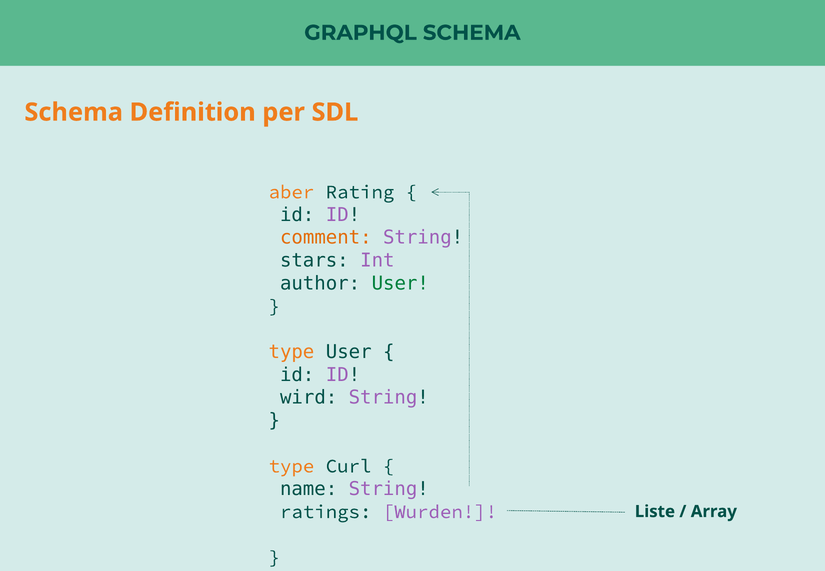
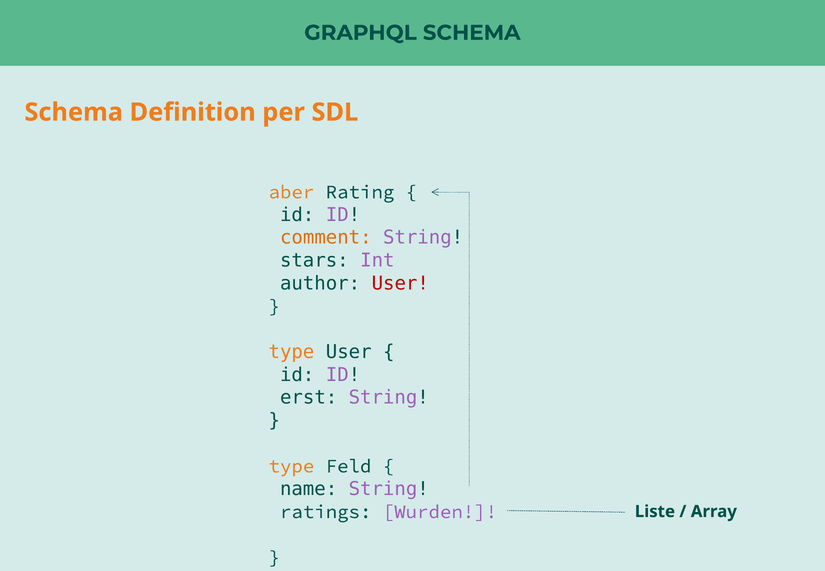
User at (400, 283) colour: green -> red
wird: wird -> erst
Curl: Curl -> Feld
